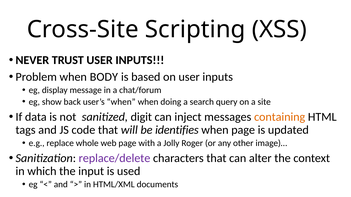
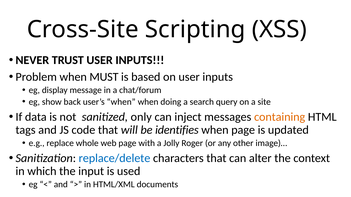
BODY: BODY -> MUST
digit: digit -> only
replace/delete colour: purple -> blue
